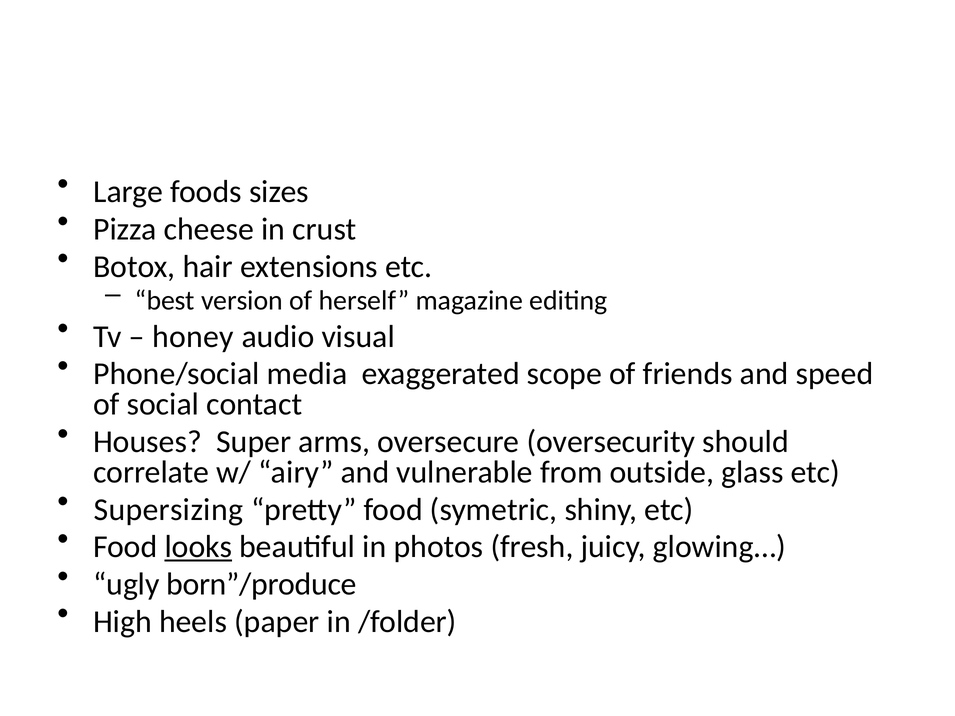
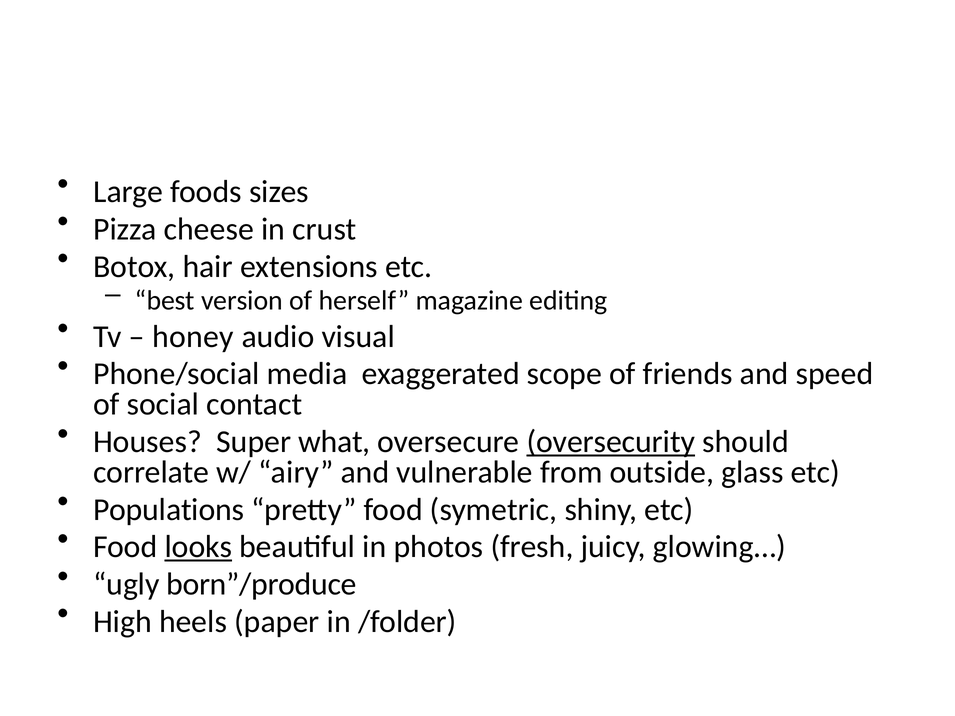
arms: arms -> what
oversecurity underline: none -> present
Supersizing: Supersizing -> Populations
